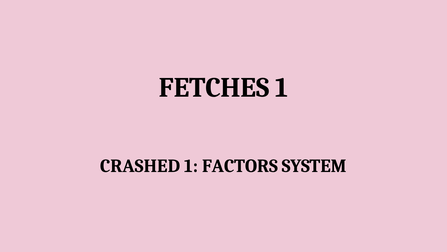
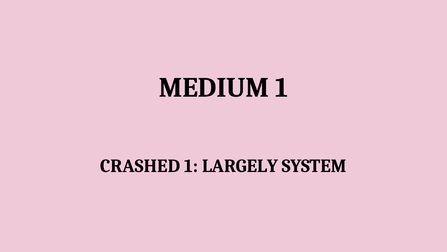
FETCHES: FETCHES -> MEDIUM
FACTORS: FACTORS -> LARGELY
